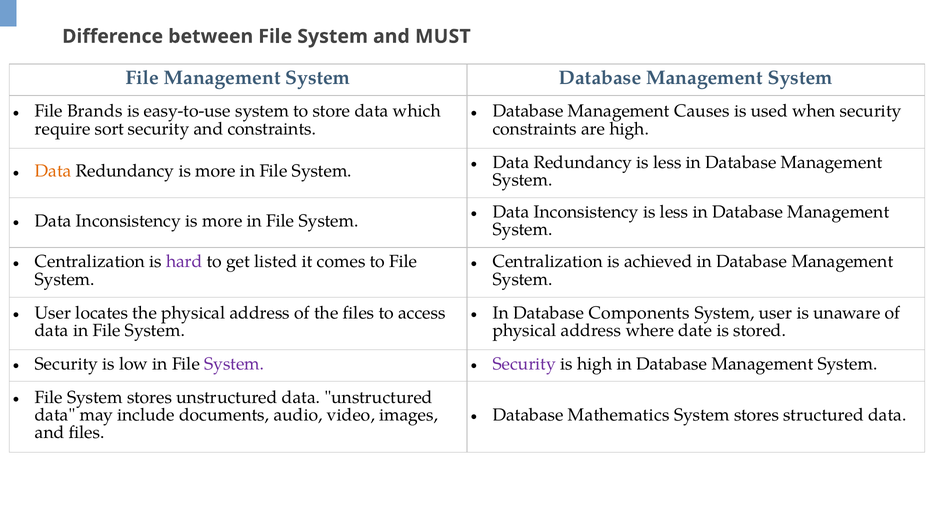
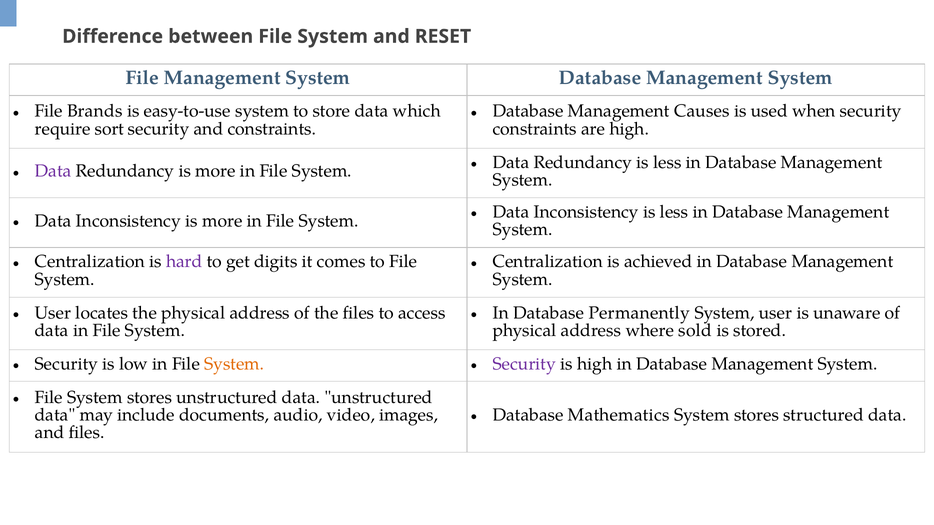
MUST: MUST -> RESET
Data at (53, 171) colour: orange -> purple
listed: listed -> digits
Components: Components -> Permanently
date: date -> sold
System at (234, 364) colour: purple -> orange
